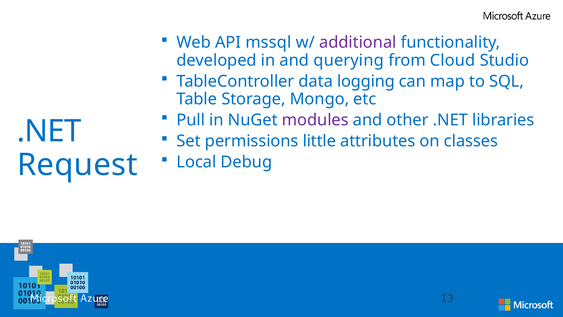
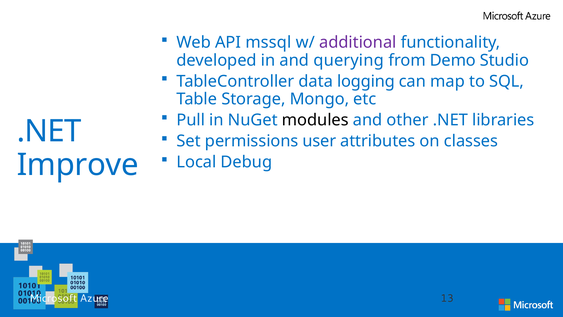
Cloud: Cloud -> Demo
modules colour: purple -> black
little: little -> user
Request: Request -> Improve
